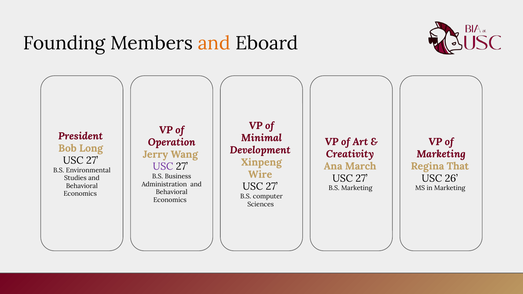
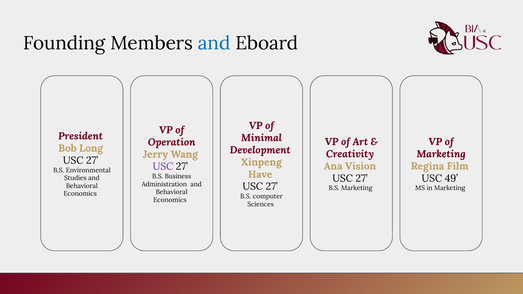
and at (214, 43) colour: orange -> blue
March: March -> Vision
That: That -> Film
Wire: Wire -> Have
26: 26 -> 49
